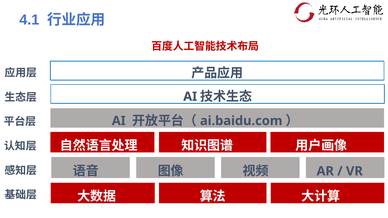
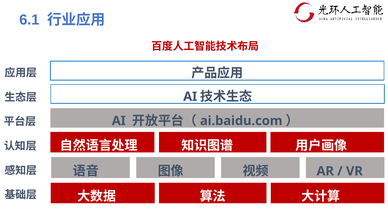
4.1: 4.1 -> 6.1
